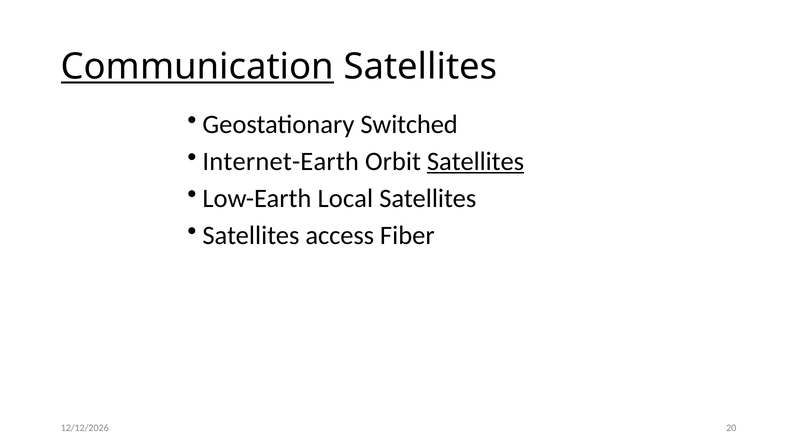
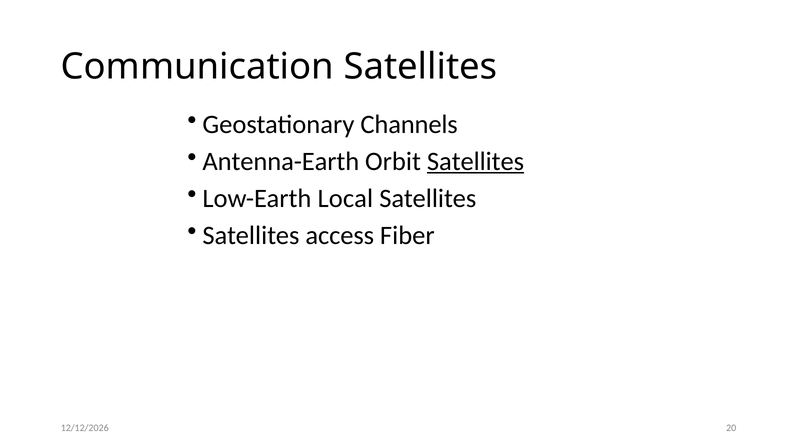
Communication underline: present -> none
Switched: Switched -> Channels
Internet-Earth: Internet-Earth -> Antenna-Earth
